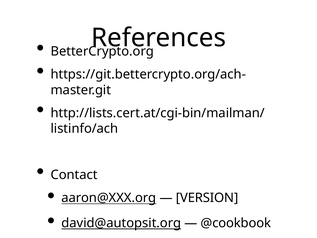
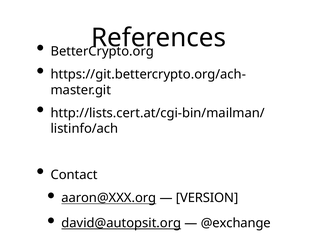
@cookbook: @cookbook -> @exchange
